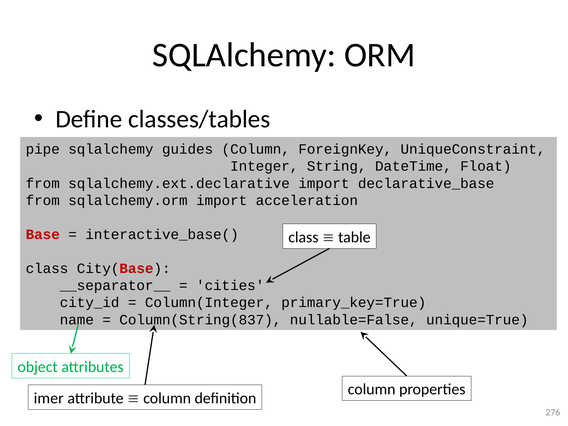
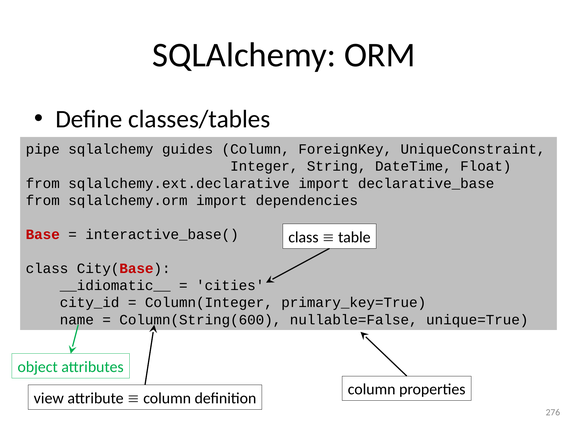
acceleration: acceleration -> dependencies
__separator__: __separator__ -> __idiomatic__
Column(String(837: Column(String(837 -> Column(String(600
imer: imer -> view
